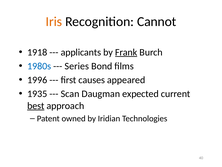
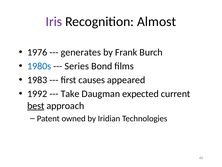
Iris colour: orange -> purple
Cannot: Cannot -> Almost
1918: 1918 -> 1976
applicants: applicants -> generates
Frank underline: present -> none
1996: 1996 -> 1983
1935: 1935 -> 1992
Scan: Scan -> Take
